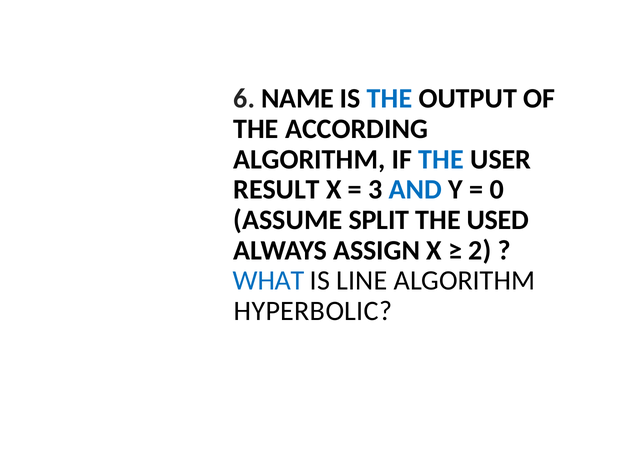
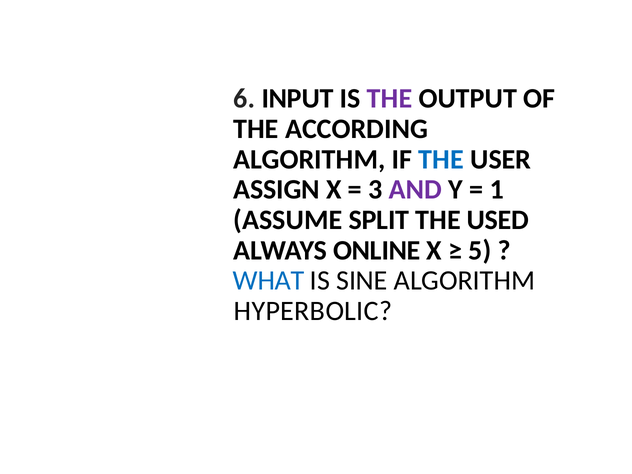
NAME: NAME -> INPUT
THE at (390, 99) colour: blue -> purple
RESULT: RESULT -> ASSIGN
AND colour: blue -> purple
0: 0 -> 1
ASSIGN: ASSIGN -> ONLINE
2: 2 -> 5
LINE: LINE -> SINE
